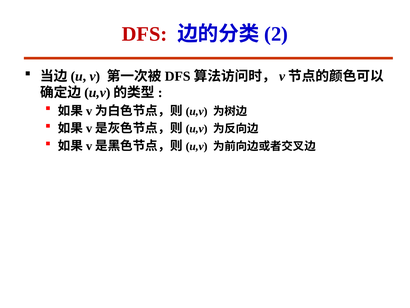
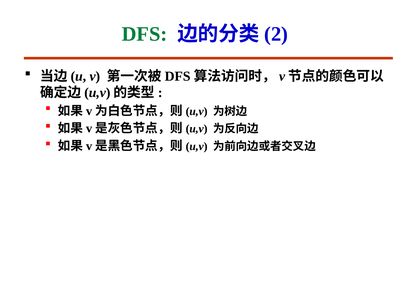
DFS colour: red -> green
